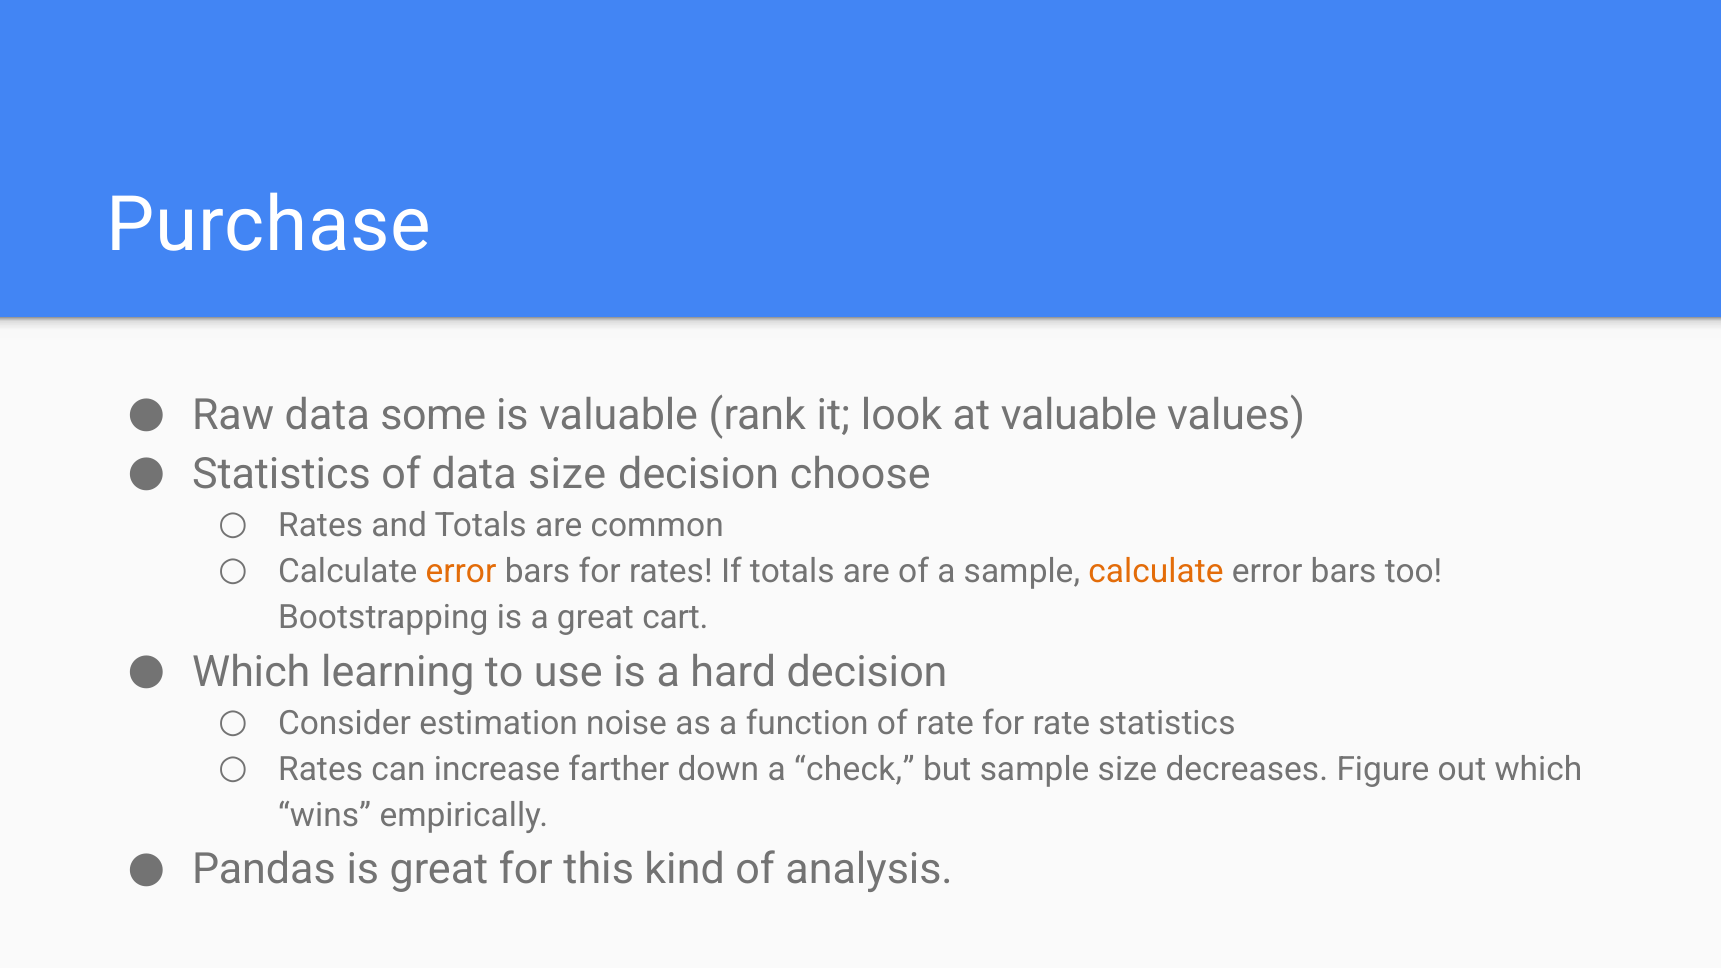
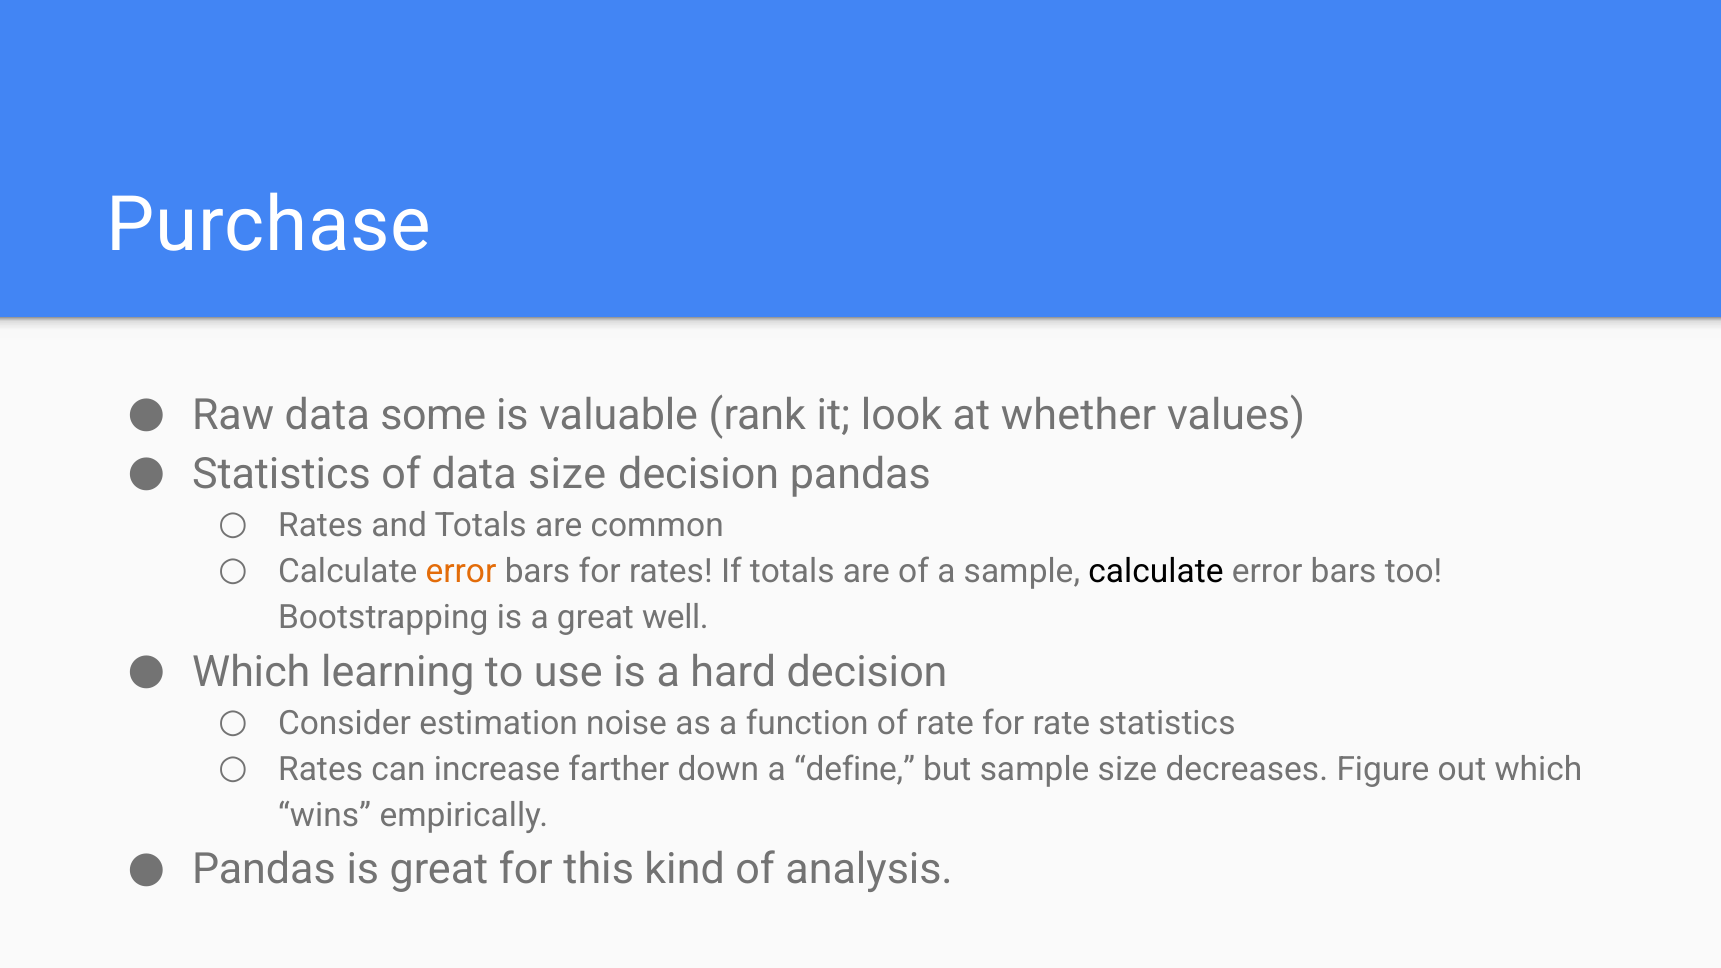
at valuable: valuable -> whether
decision choose: choose -> pandas
calculate at (1156, 572) colour: orange -> black
cart: cart -> well
check: check -> define
